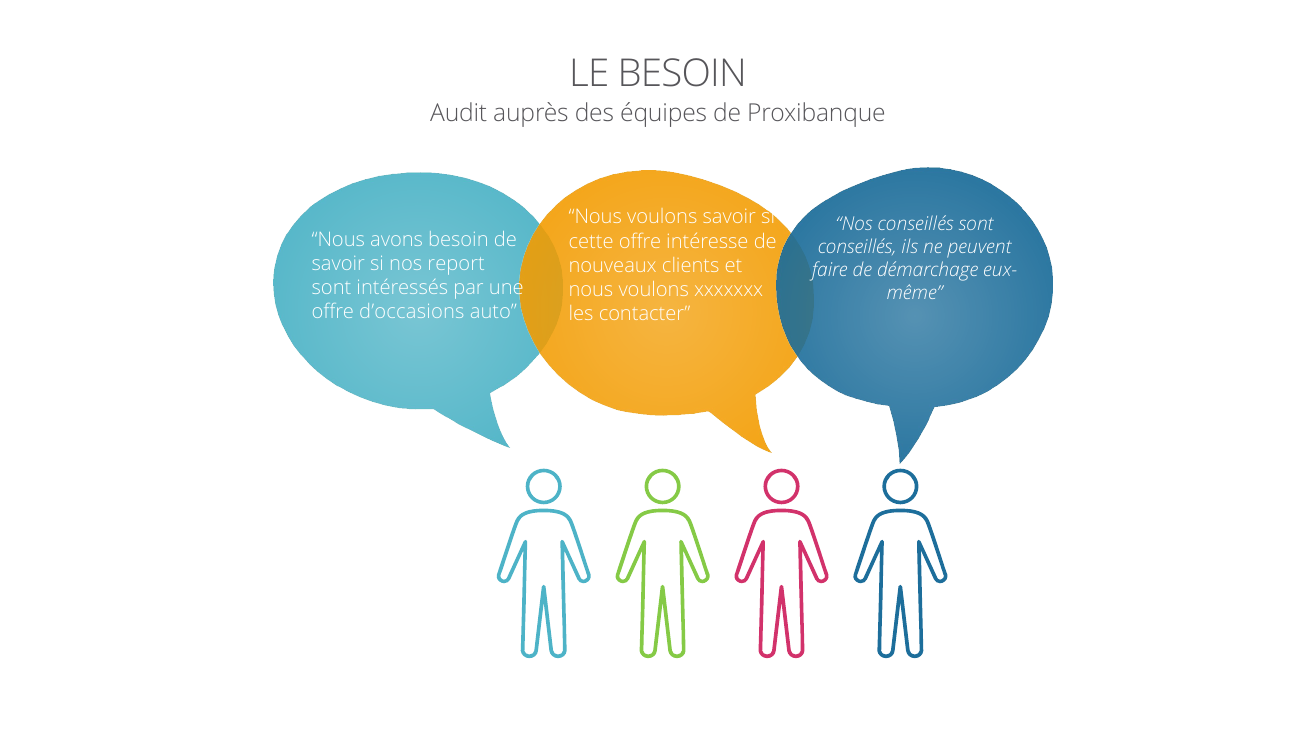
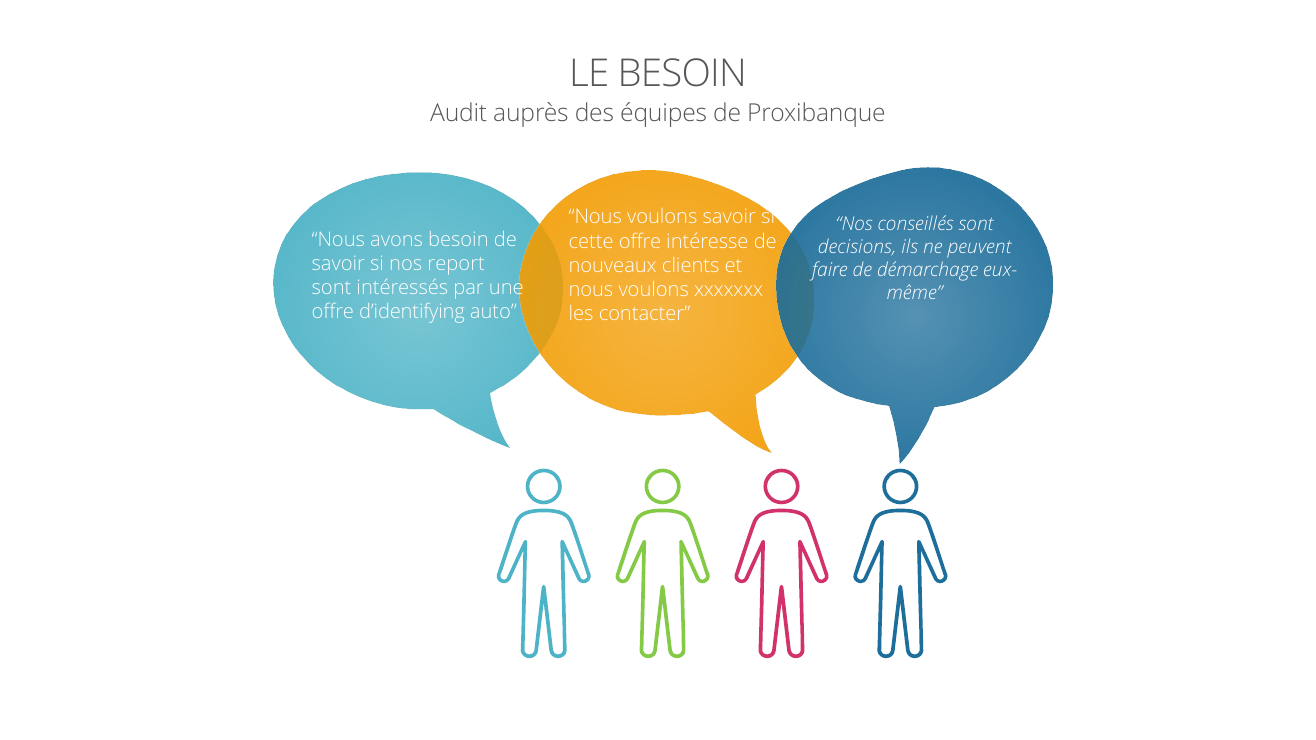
conseillés at (857, 248): conseillés -> decisions
d’occasions: d’occasions -> d’identifying
